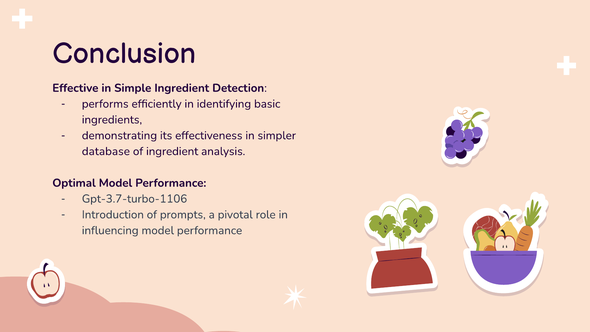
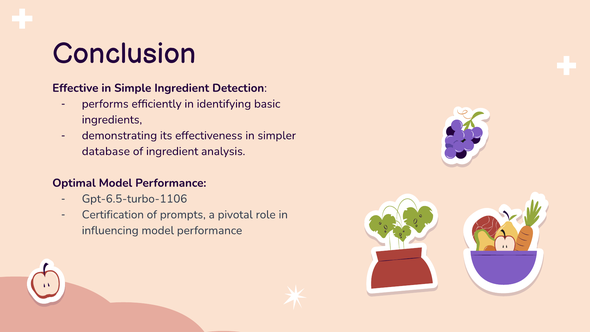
Gpt-3.7-turbo-1106: Gpt-3.7-turbo-1106 -> Gpt-6.5-turbo-1106
Introduction: Introduction -> Certification
